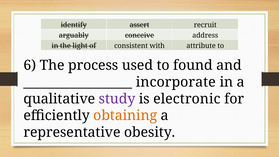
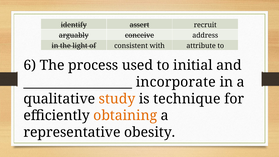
found: found -> initial
study colour: purple -> orange
electronic: electronic -> technique
